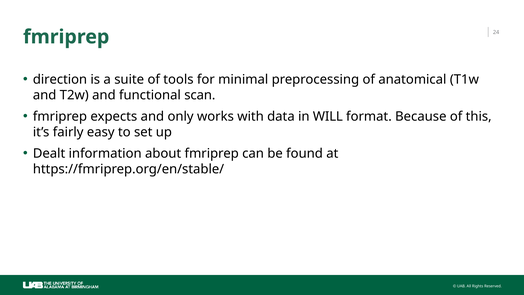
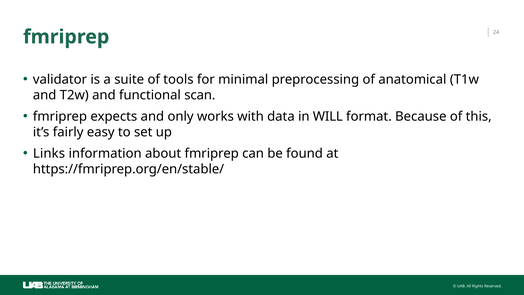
direction: direction -> validator
Dealt: Dealt -> Links
